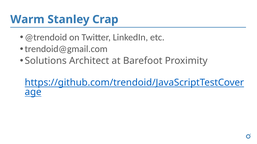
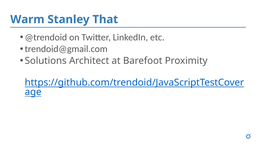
Crap: Crap -> That
